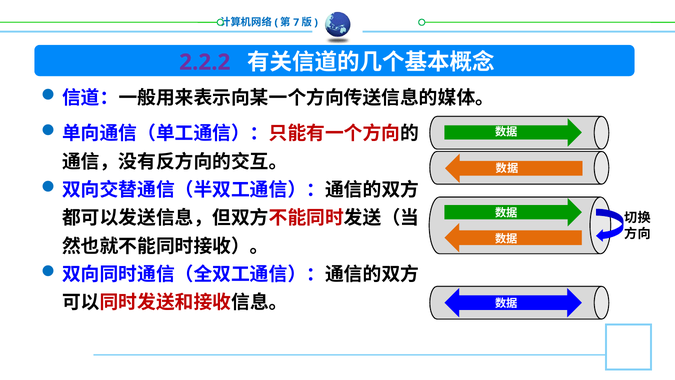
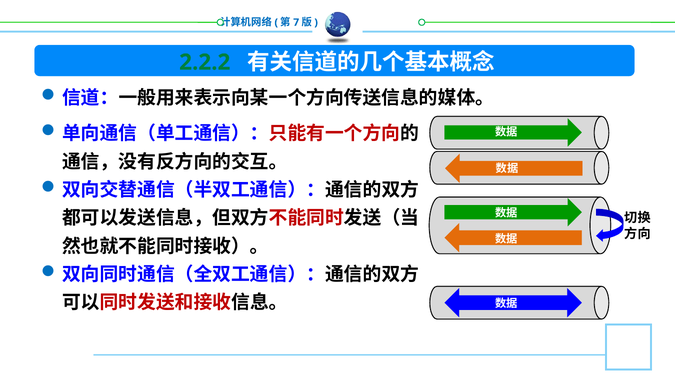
2.2.2 colour: purple -> green
